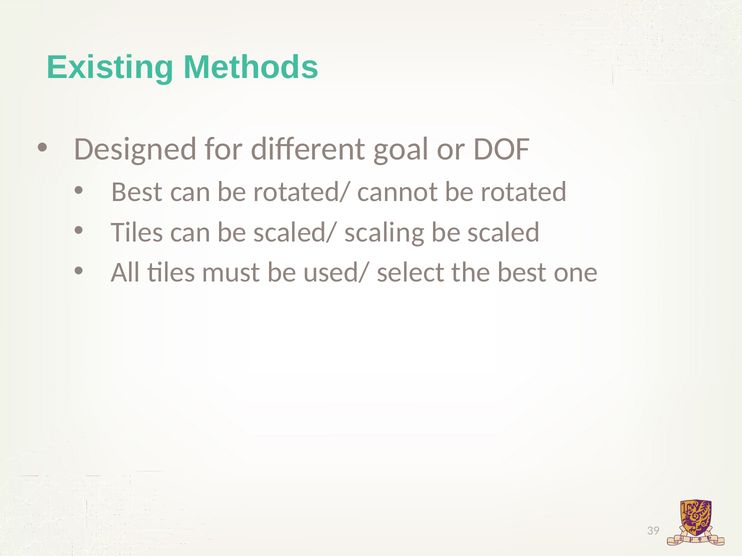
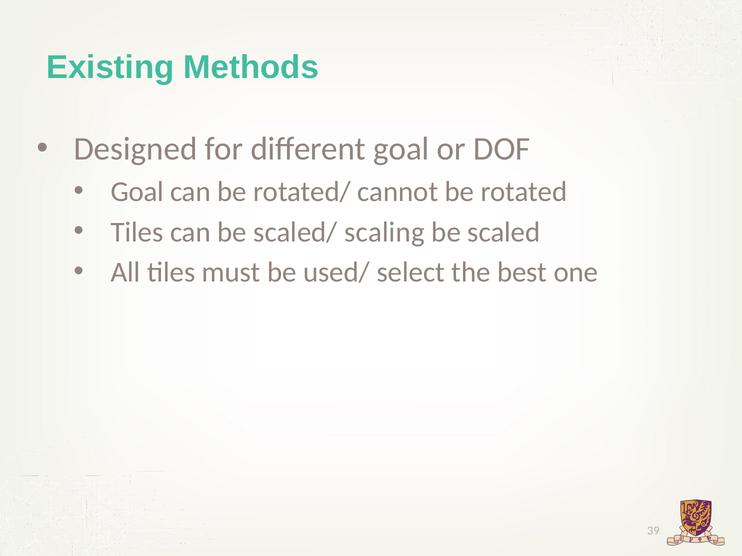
Best at (137, 192): Best -> Goal
